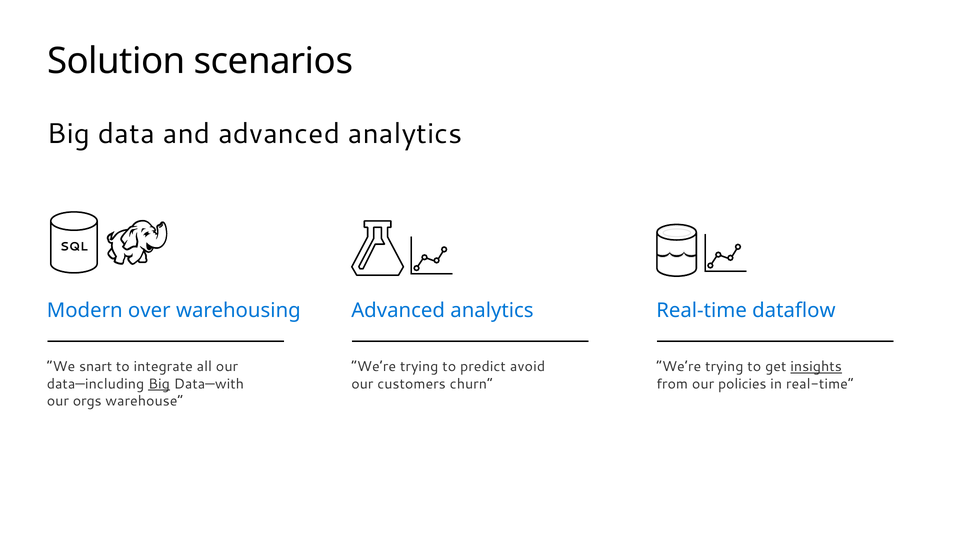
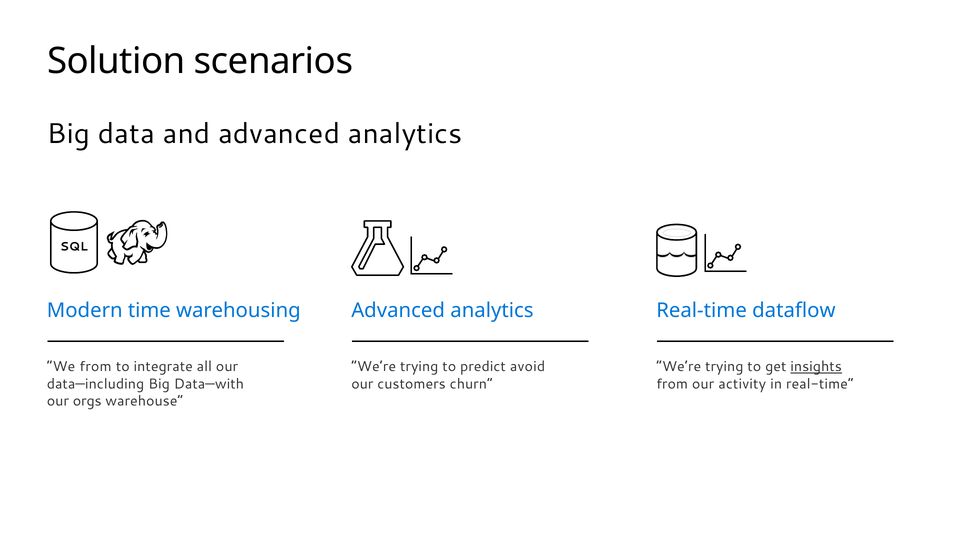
over: over -> time
We snart: snart -> from
policies: policies -> activity
Big at (159, 384) underline: present -> none
